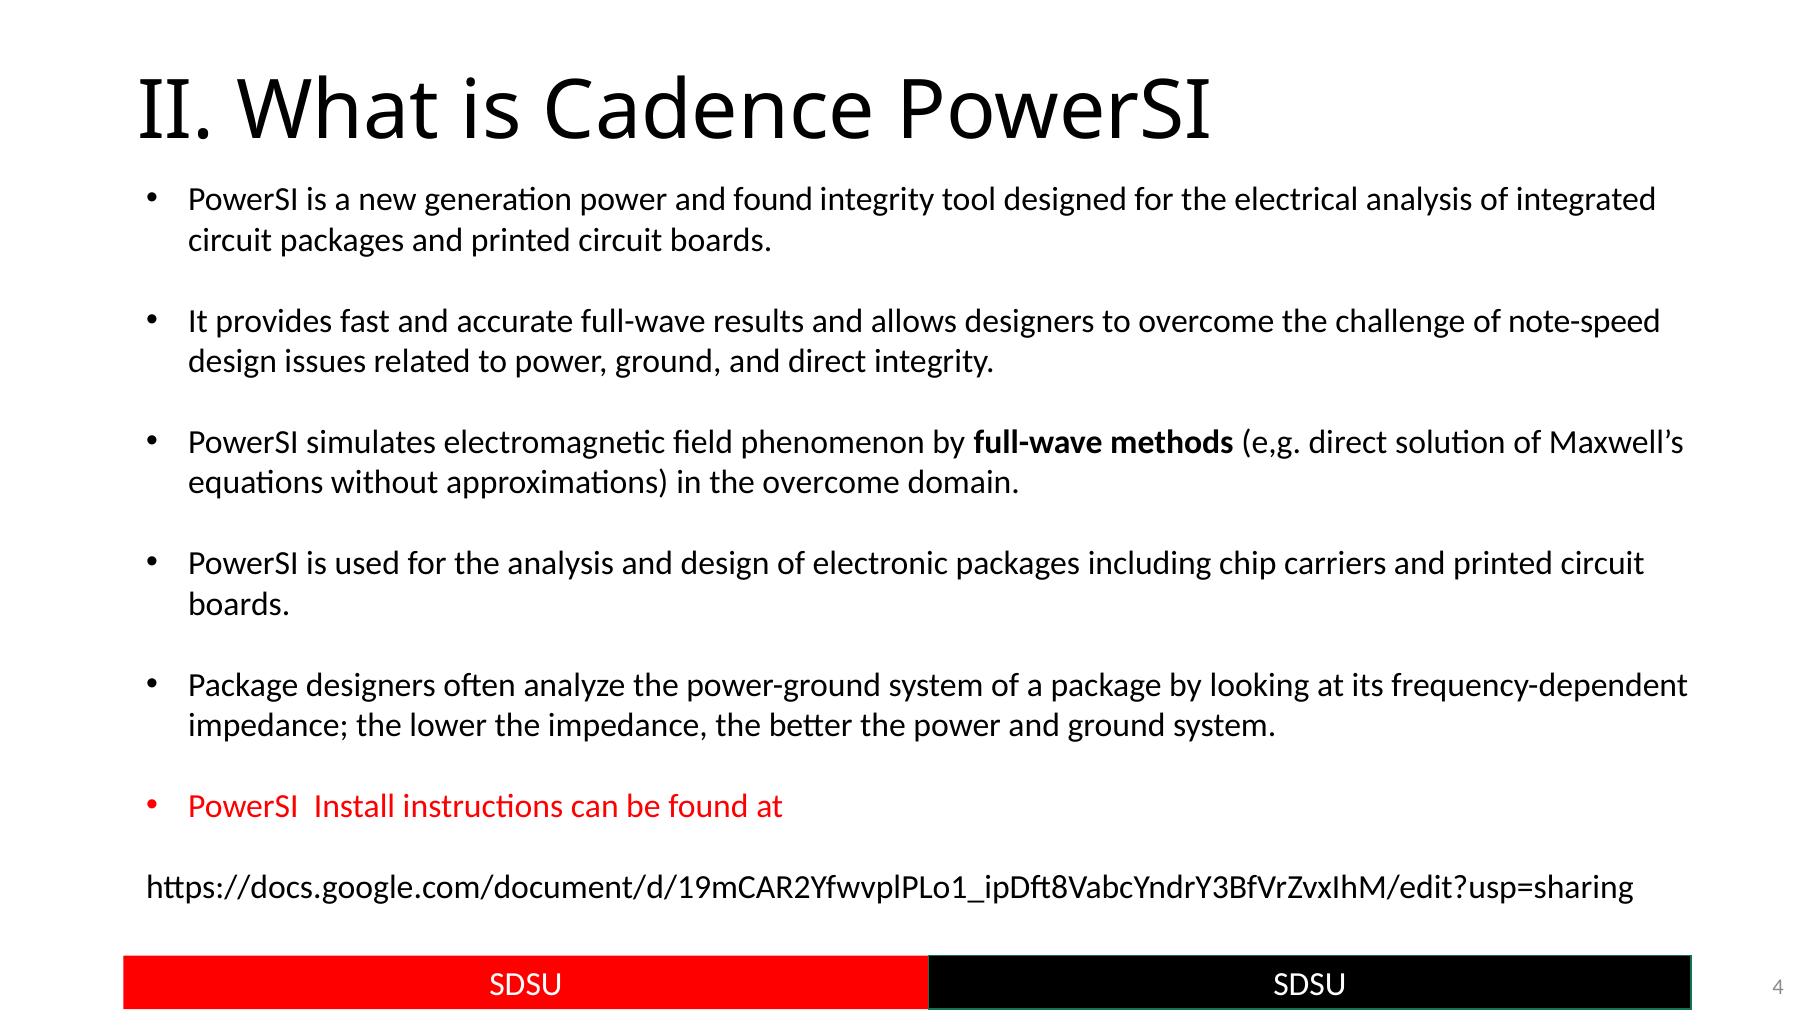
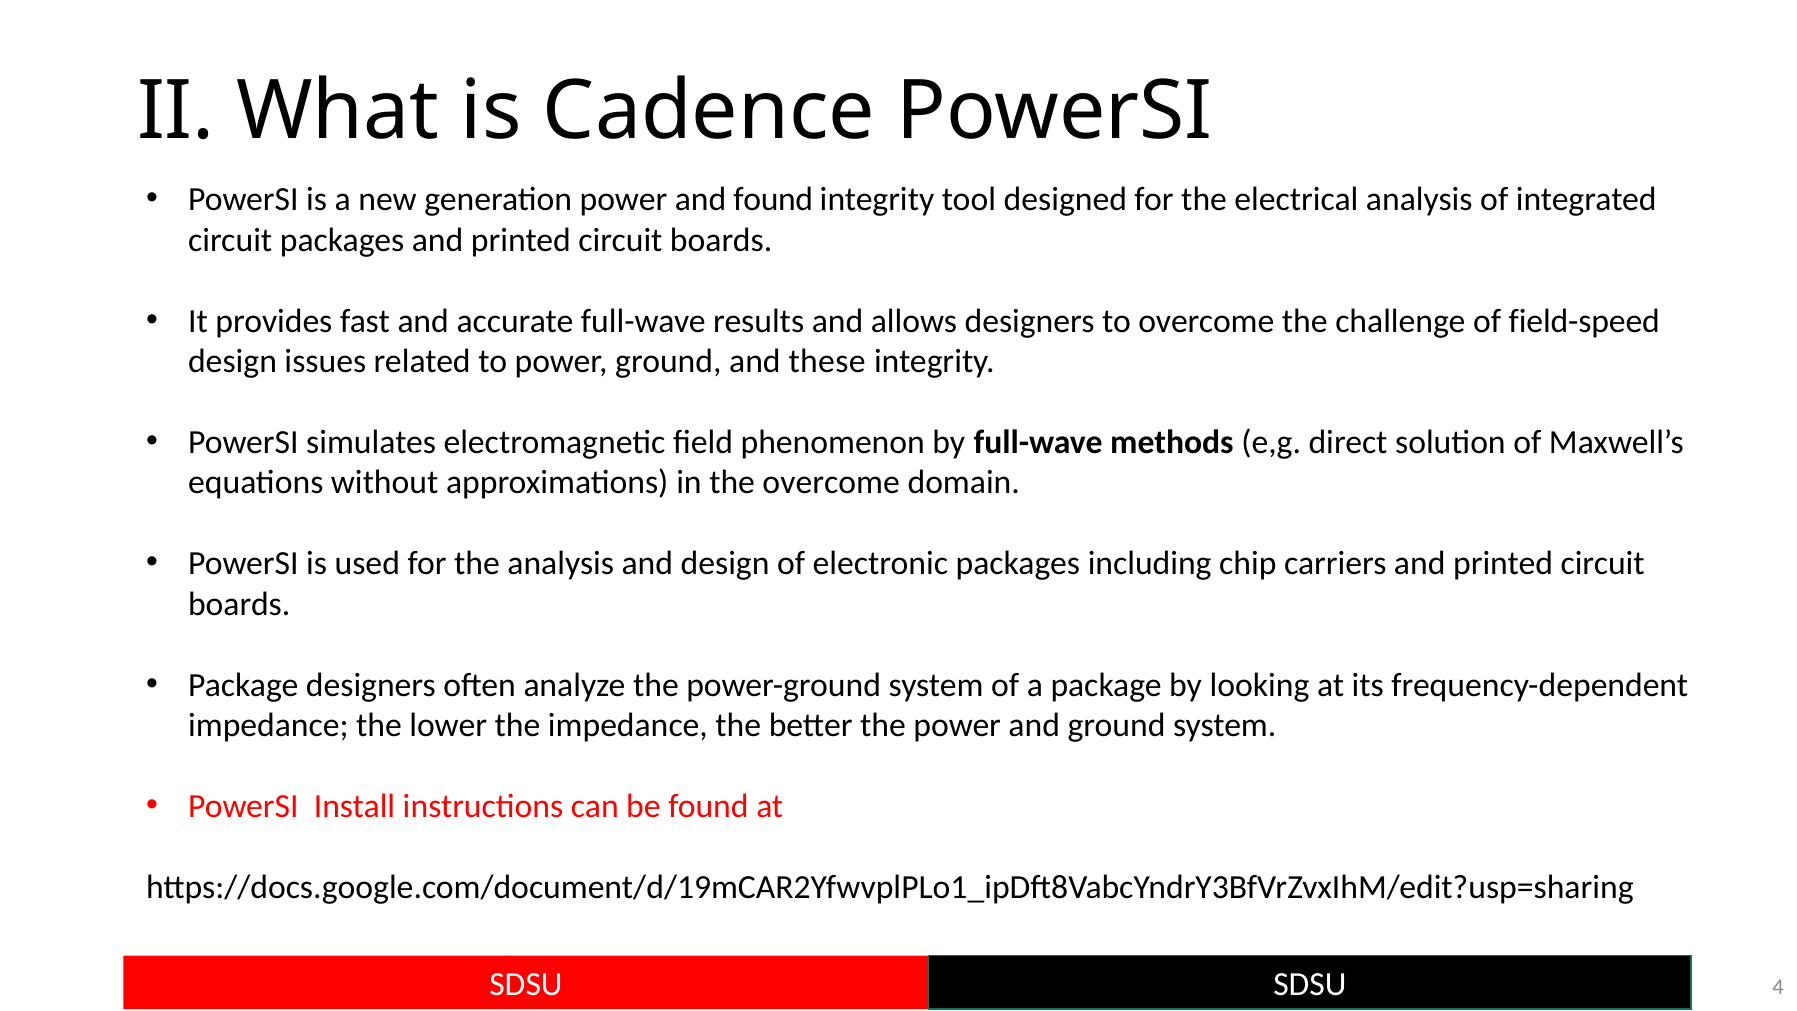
note-speed: note-speed -> field-speed
and direct: direct -> these
